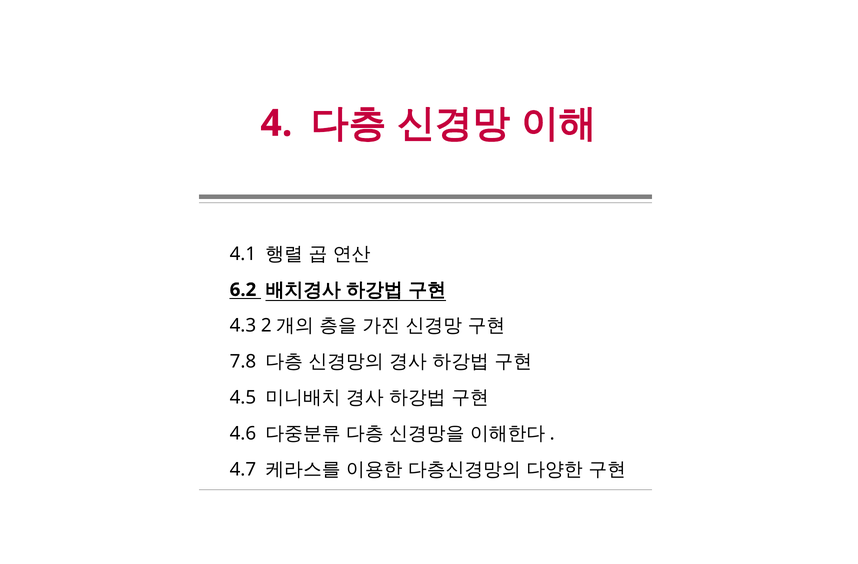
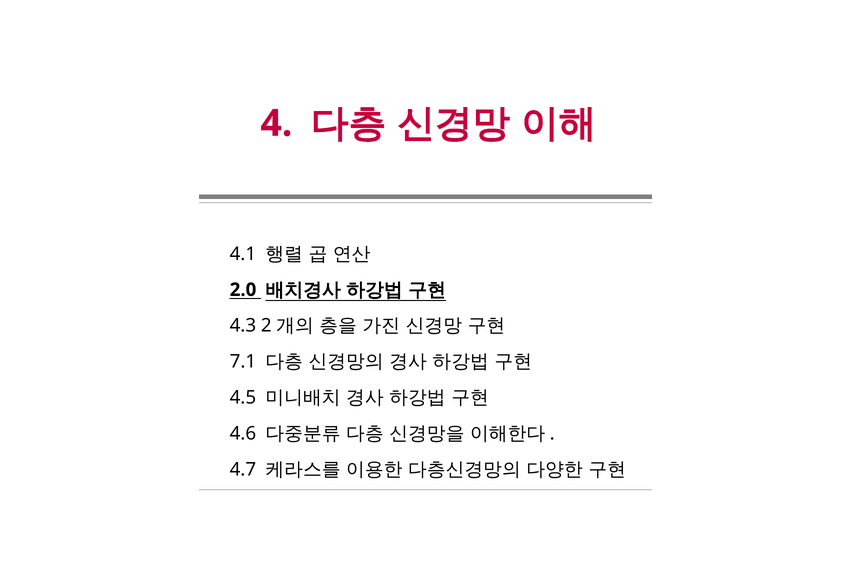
6.2: 6.2 -> 2.0
7.8: 7.8 -> 7.1
